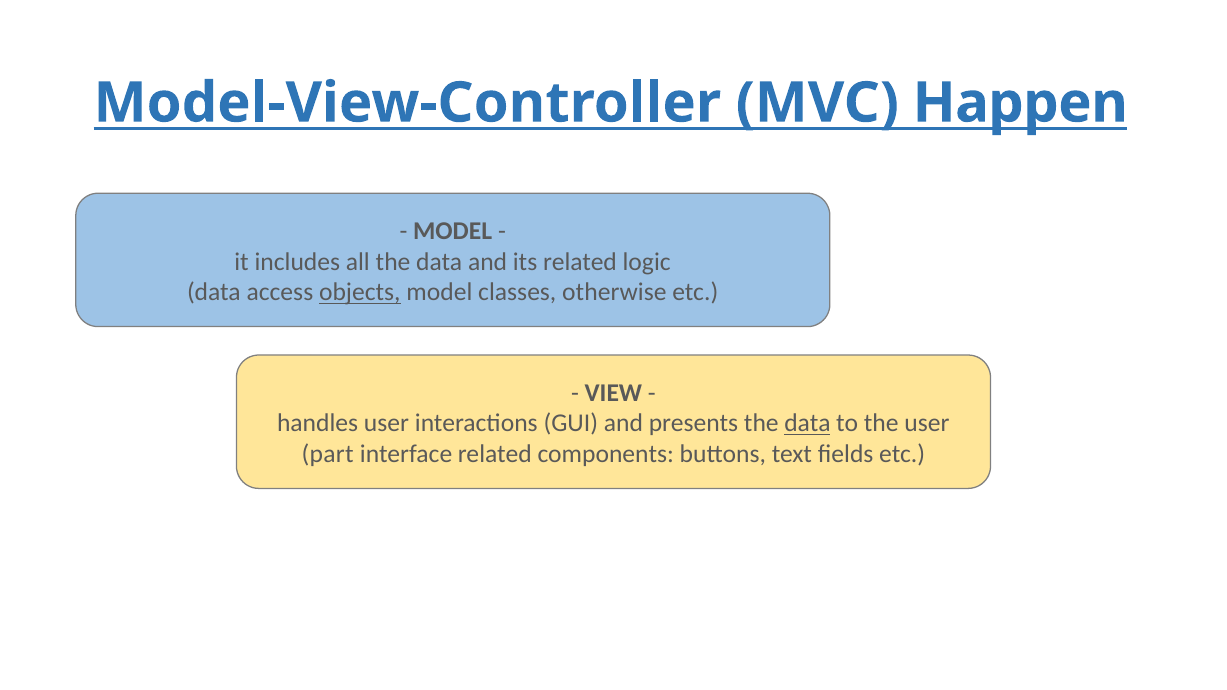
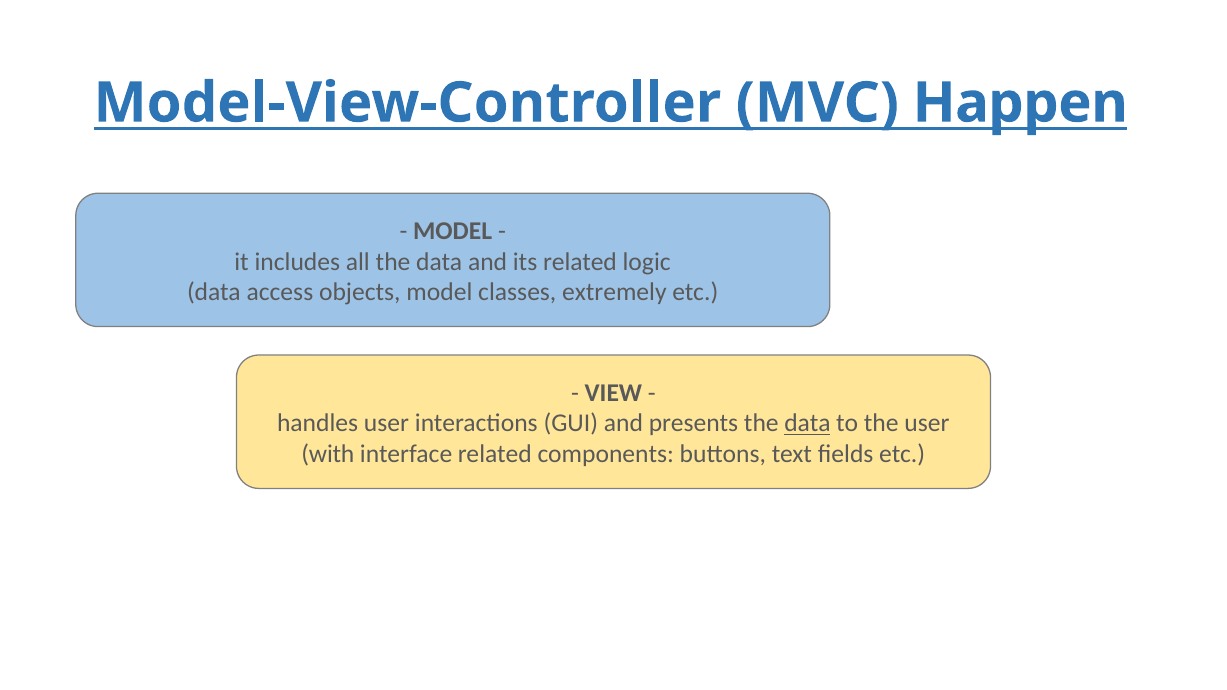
objects underline: present -> none
otherwise: otherwise -> extremely
part: part -> with
